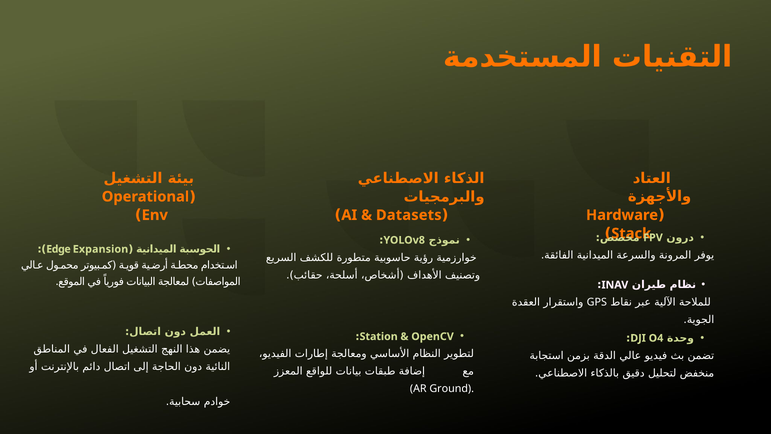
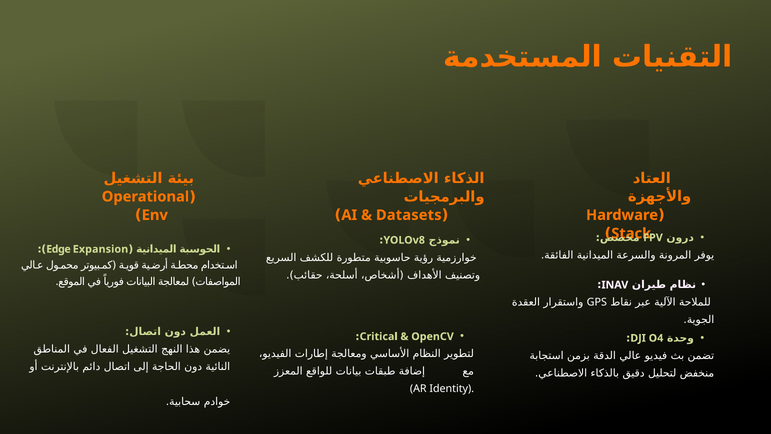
Station: Station -> Critical
Ground: Ground -> Identity
